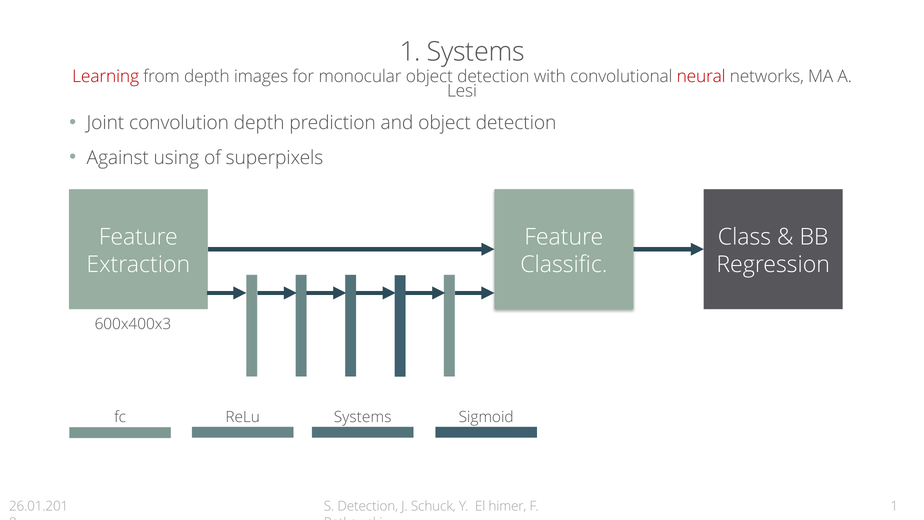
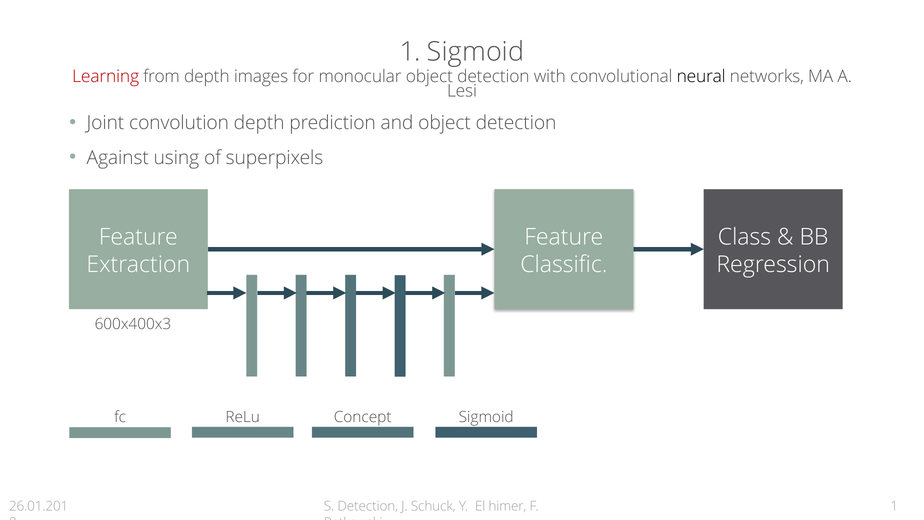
1 Systems: Systems -> Sigmoid
neural colour: red -> black
ReLu Systems: Systems -> Concept
